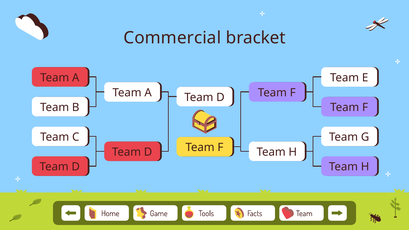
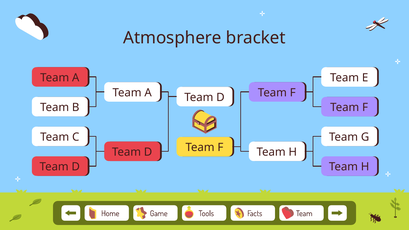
Commercial: Commercial -> Atmosphere
